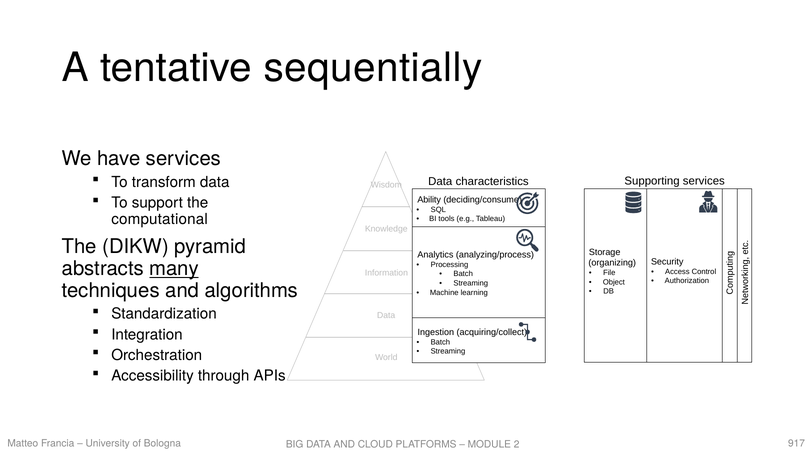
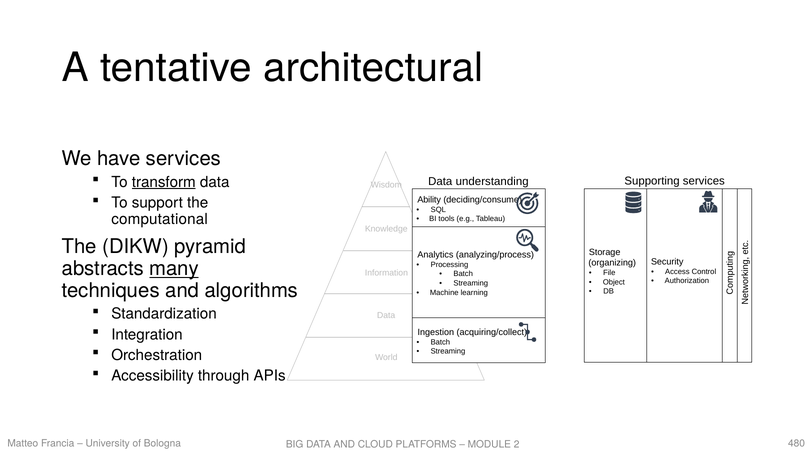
sequentially: sequentially -> architectural
transform underline: none -> present
characteristics: characteristics -> understanding
917: 917 -> 480
